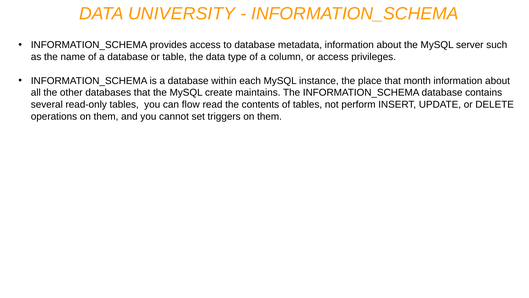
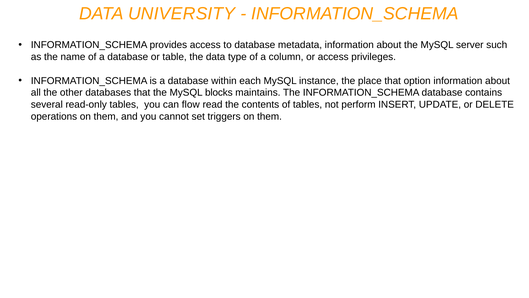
month: month -> option
create: create -> blocks
